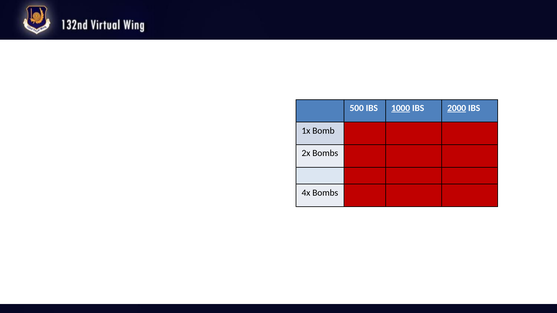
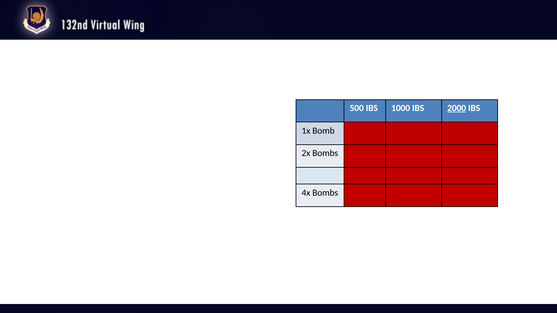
1000 underline: present -> none
